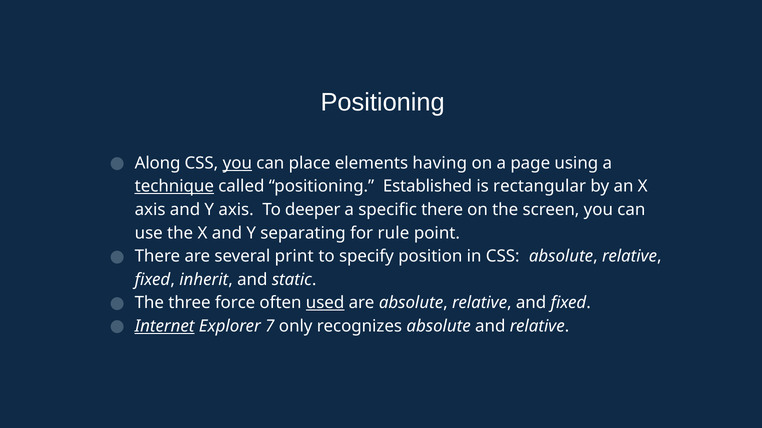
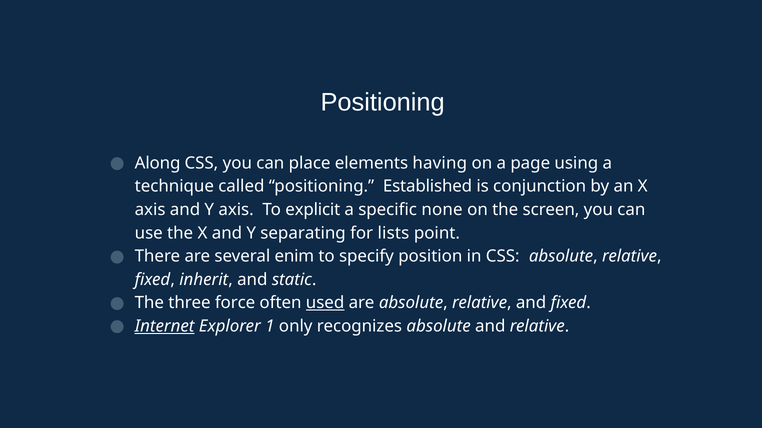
you at (237, 163) underline: present -> none
technique underline: present -> none
rectangular: rectangular -> conjunction
deeper: deeper -> explicit
specific there: there -> none
rule: rule -> lists
print: print -> enim
7: 7 -> 1
